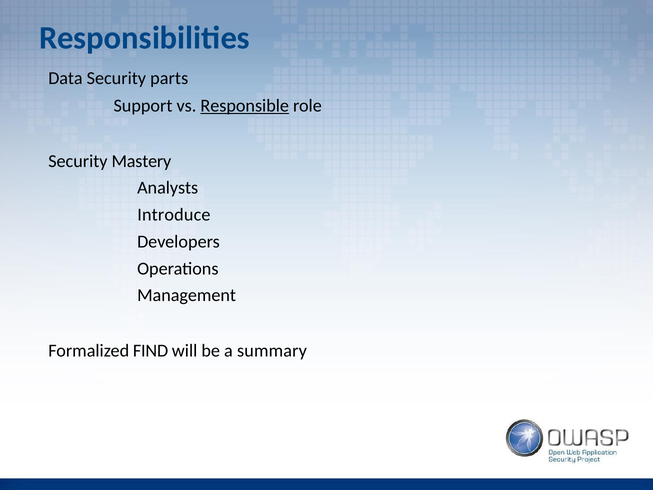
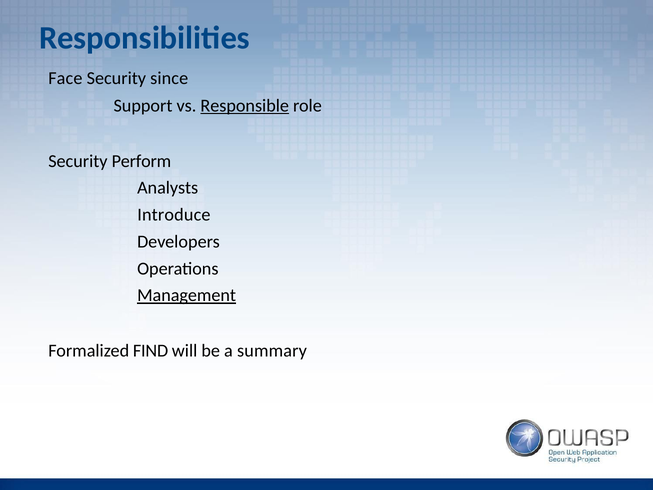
Data: Data -> Face
parts: parts -> since
Mastery: Mastery -> Perform
Management underline: none -> present
